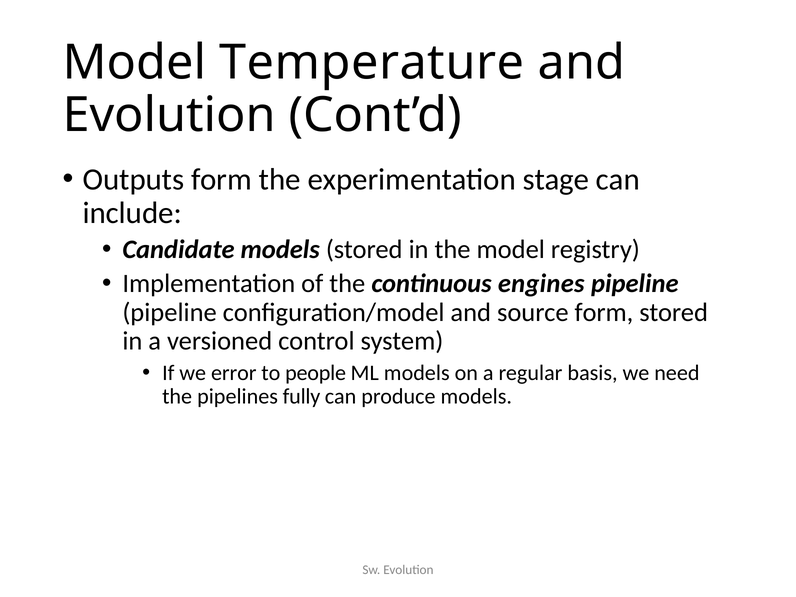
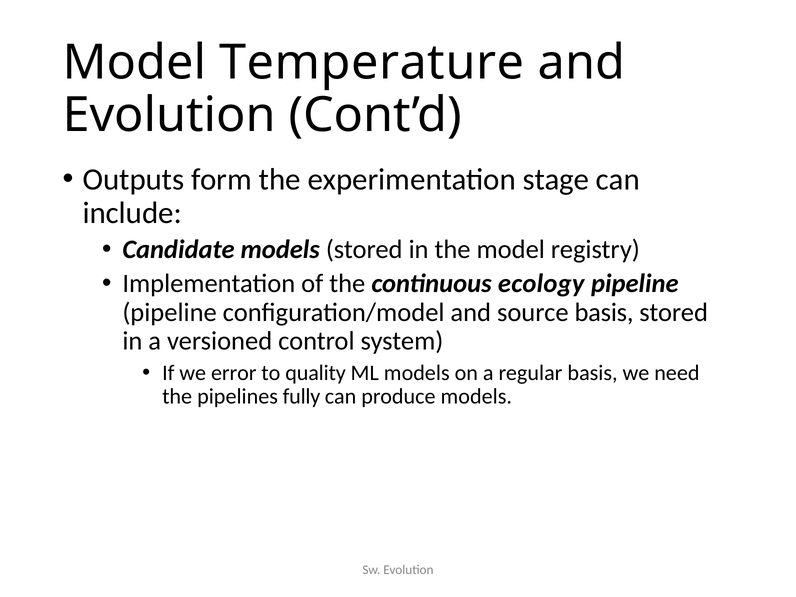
engines: engines -> ecology
source form: form -> basis
people: people -> quality
